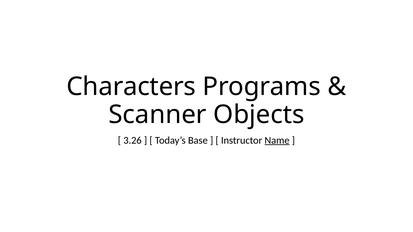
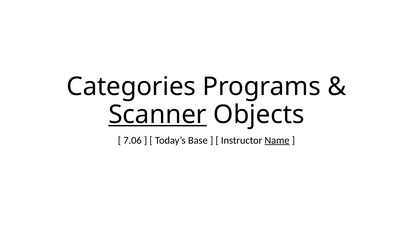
Characters: Characters -> Categories
Scanner underline: none -> present
3.26: 3.26 -> 7.06
